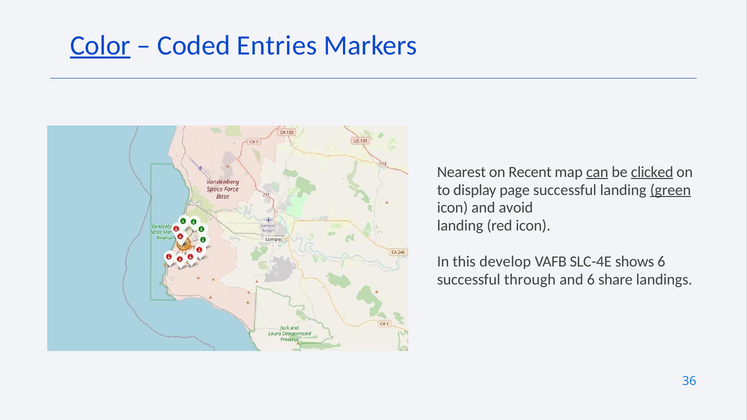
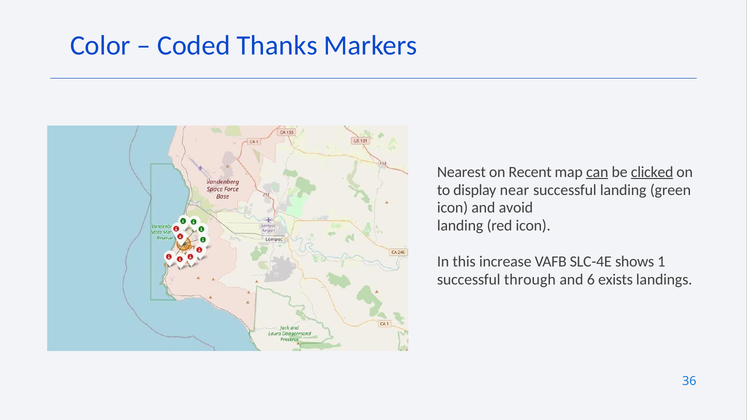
Color underline: present -> none
Entries: Entries -> Thanks
page: page -> near
green underline: present -> none
develop: develop -> increase
shows 6: 6 -> 1
share: share -> exists
